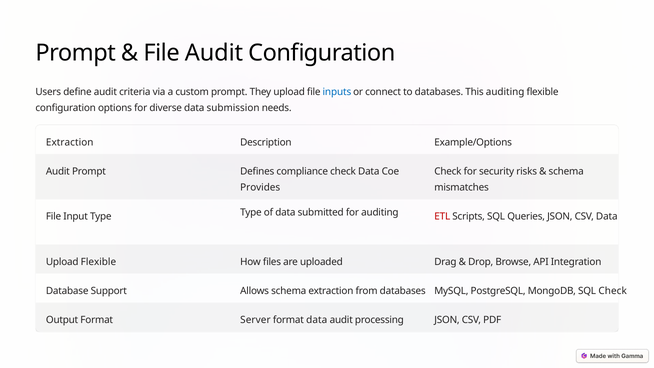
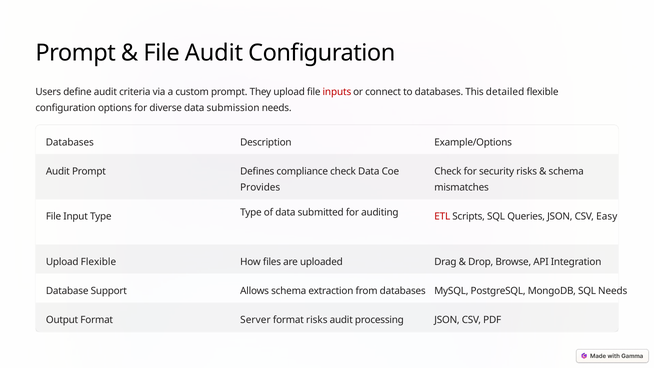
inputs colour: blue -> red
This auditing: auditing -> detailed
Extraction at (70, 142): Extraction -> Databases
CSV Data: Data -> Easy
SQL Check: Check -> Needs
format data: data -> risks
